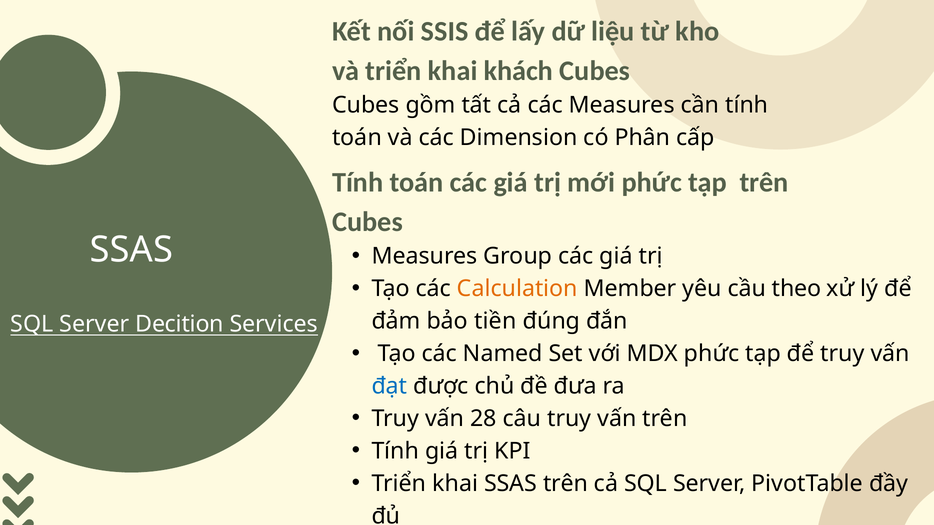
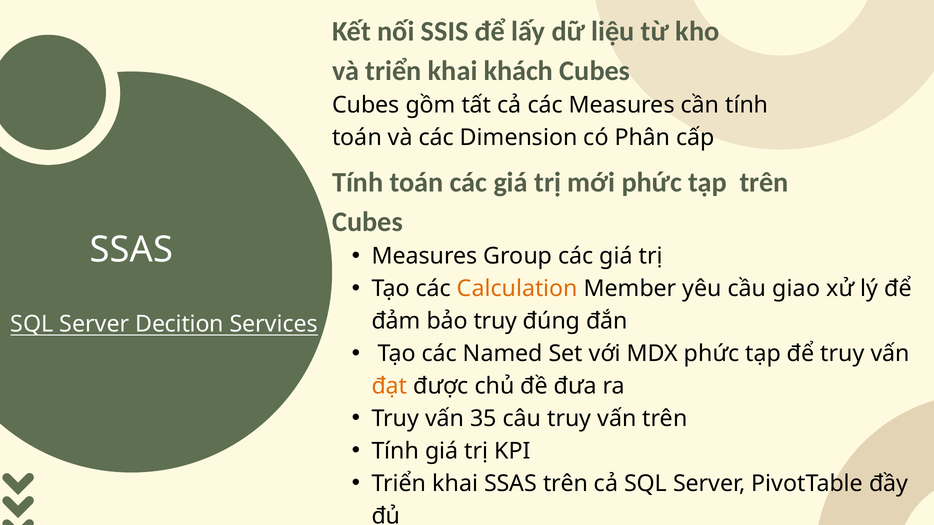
theo: theo -> giao
bảo tiền: tiền -> truy
đạt colour: blue -> orange
28: 28 -> 35
